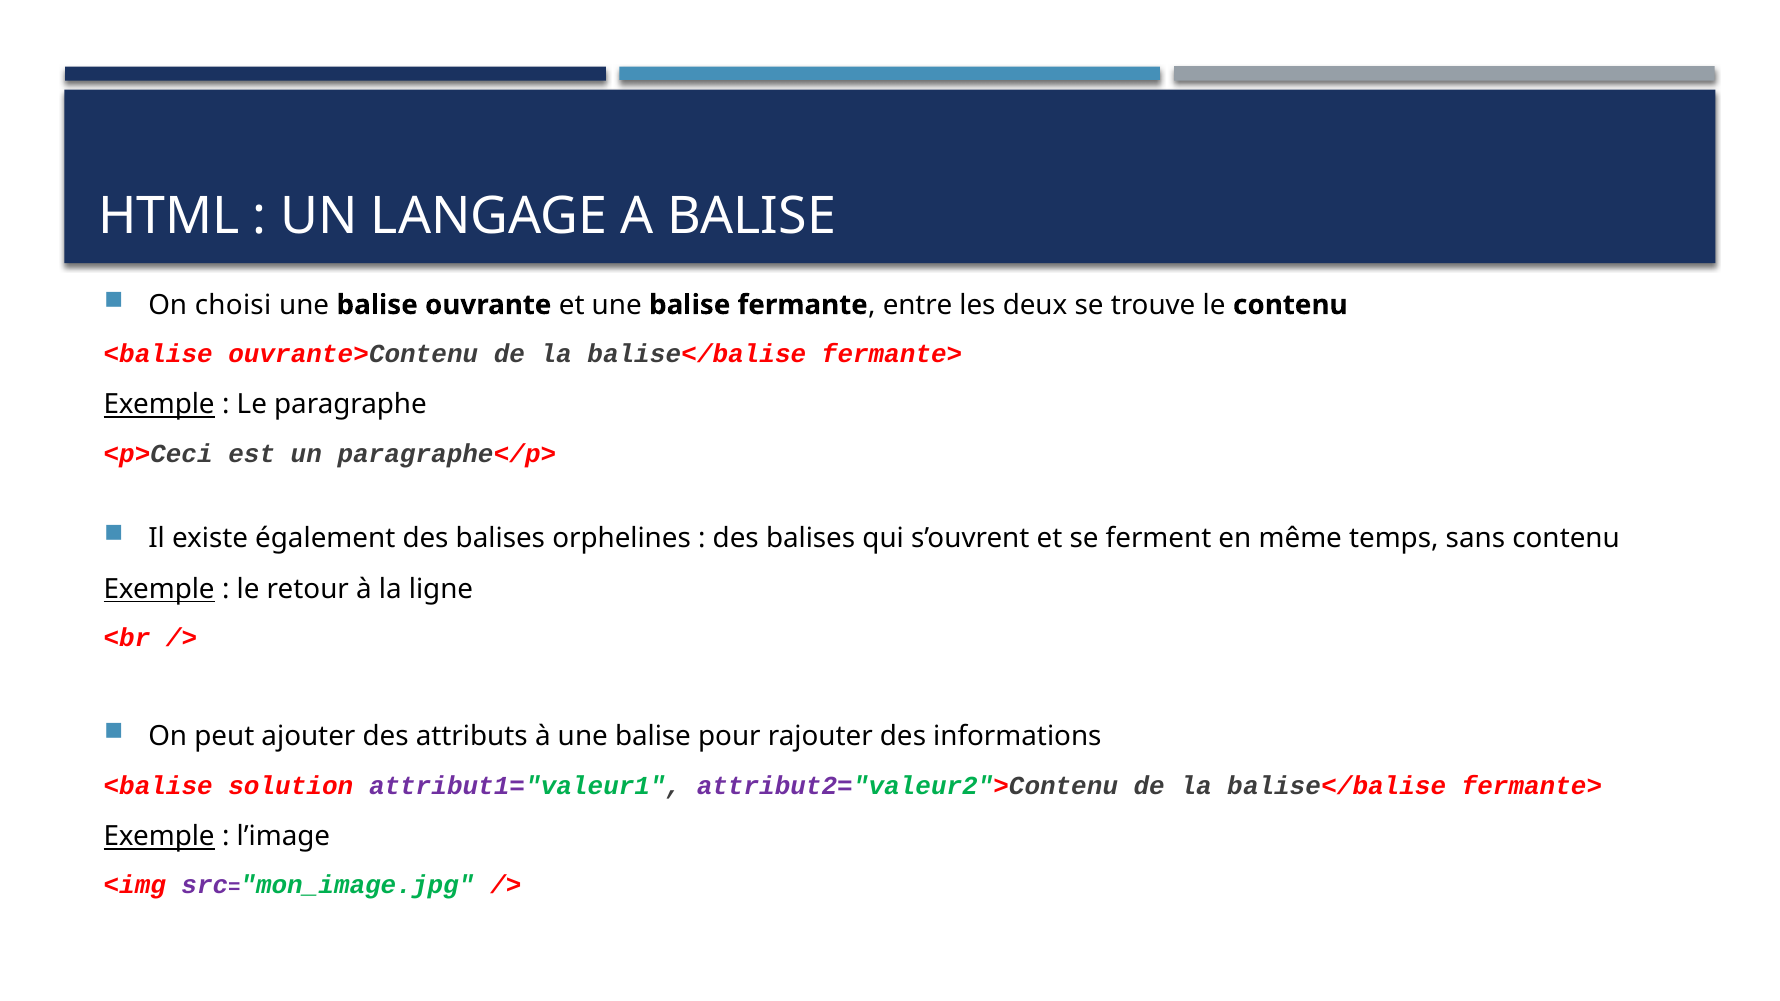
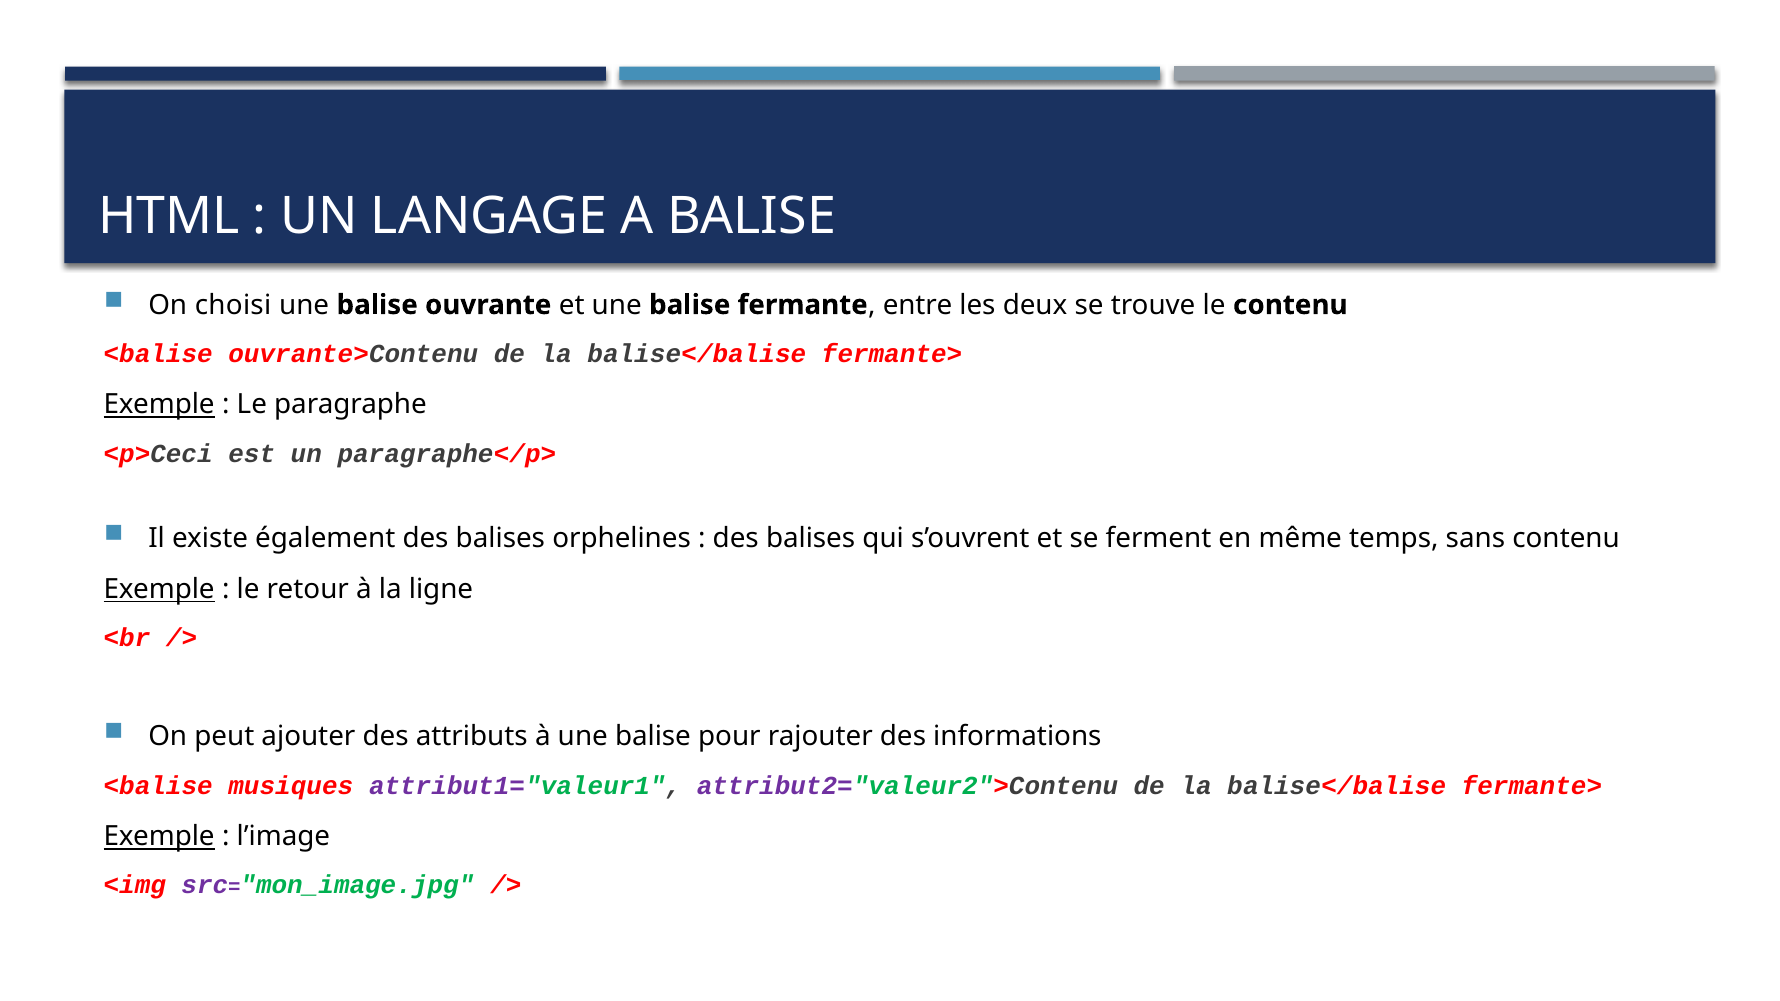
solution: solution -> musiques
